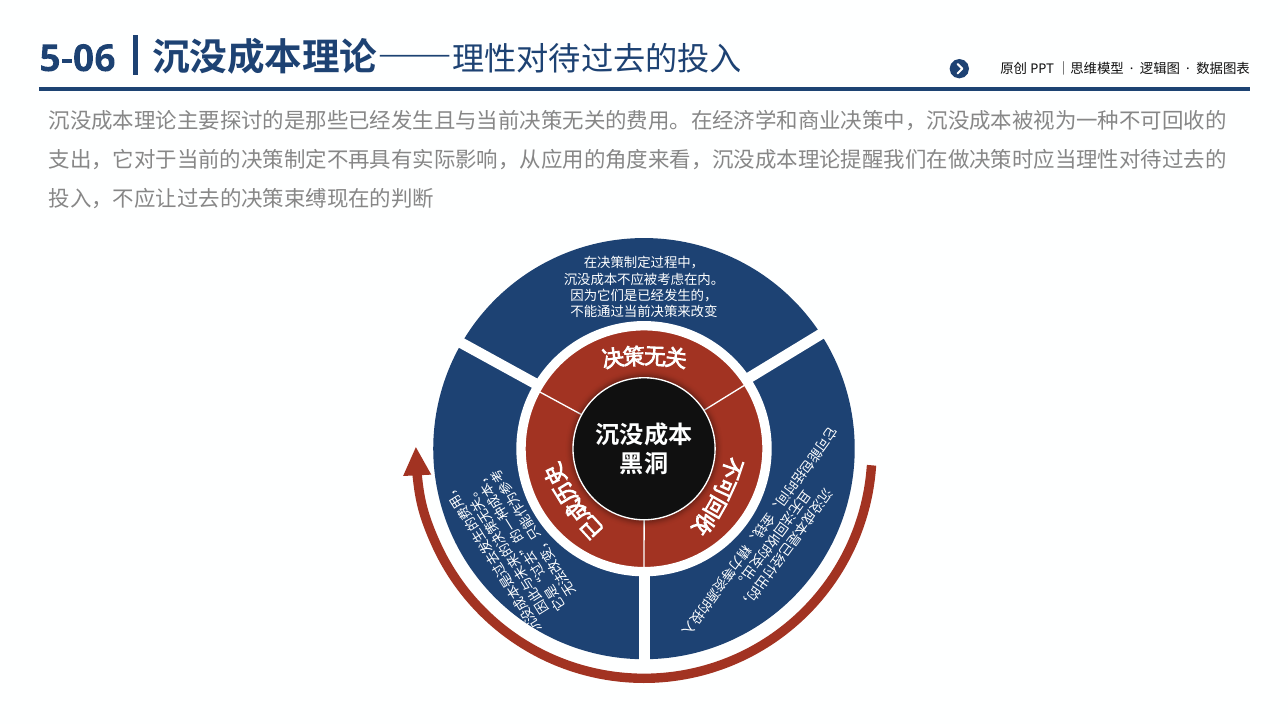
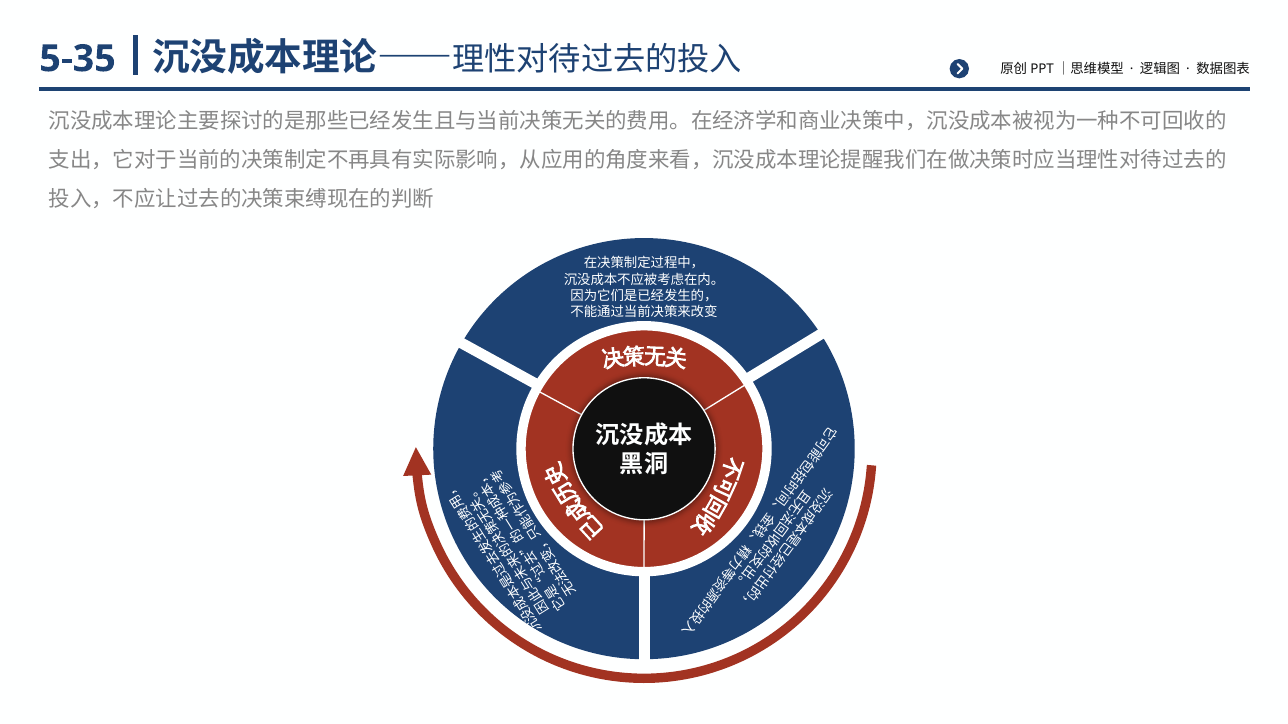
5-06: 5-06 -> 5-35
